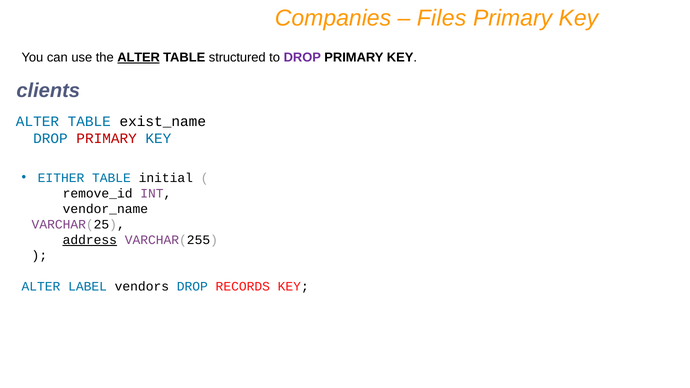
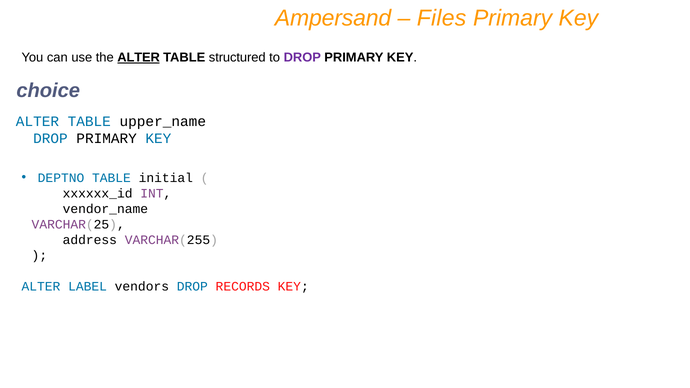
Companies: Companies -> Ampersand
clients: clients -> choice
exist_name: exist_name -> upper_name
PRIMARY at (107, 139) colour: red -> black
EITHER: EITHER -> DEPTNO
remove_id: remove_id -> xxxxxx_id
address underline: present -> none
